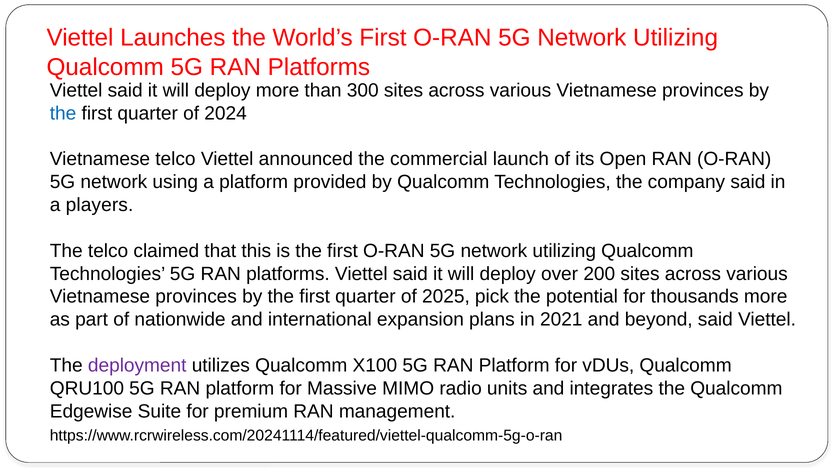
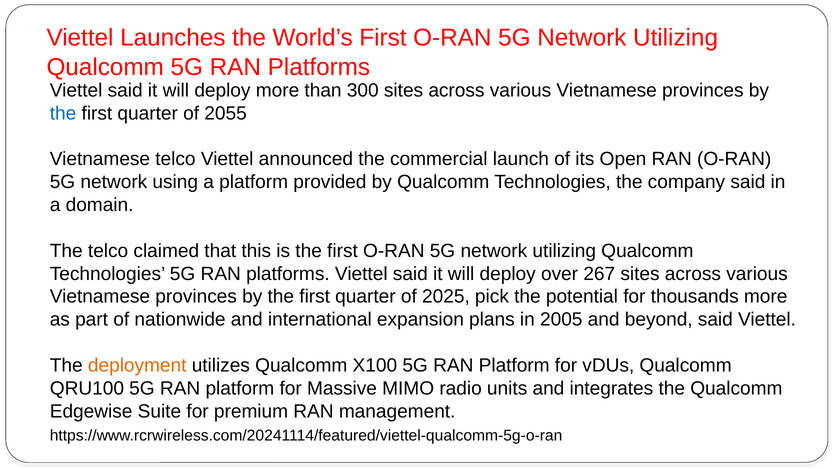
2024: 2024 -> 2055
players: players -> domain
200: 200 -> 267
2021: 2021 -> 2005
deployment colour: purple -> orange
